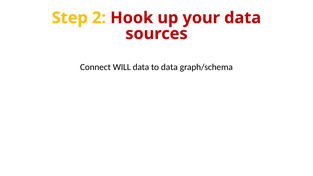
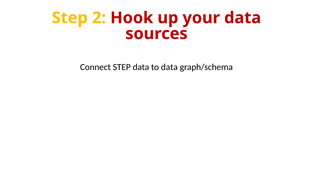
Connect WILL: WILL -> STEP
